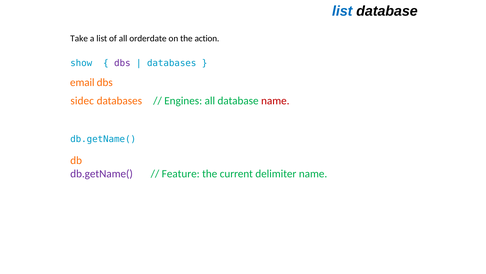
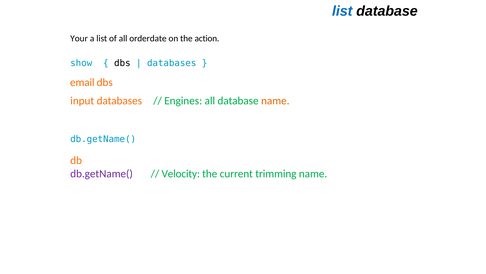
Take: Take -> Your
dbs at (122, 63) colour: purple -> black
sidec: sidec -> input
name at (275, 101) colour: red -> orange
Feature: Feature -> Velocity
delimiter: delimiter -> trimming
